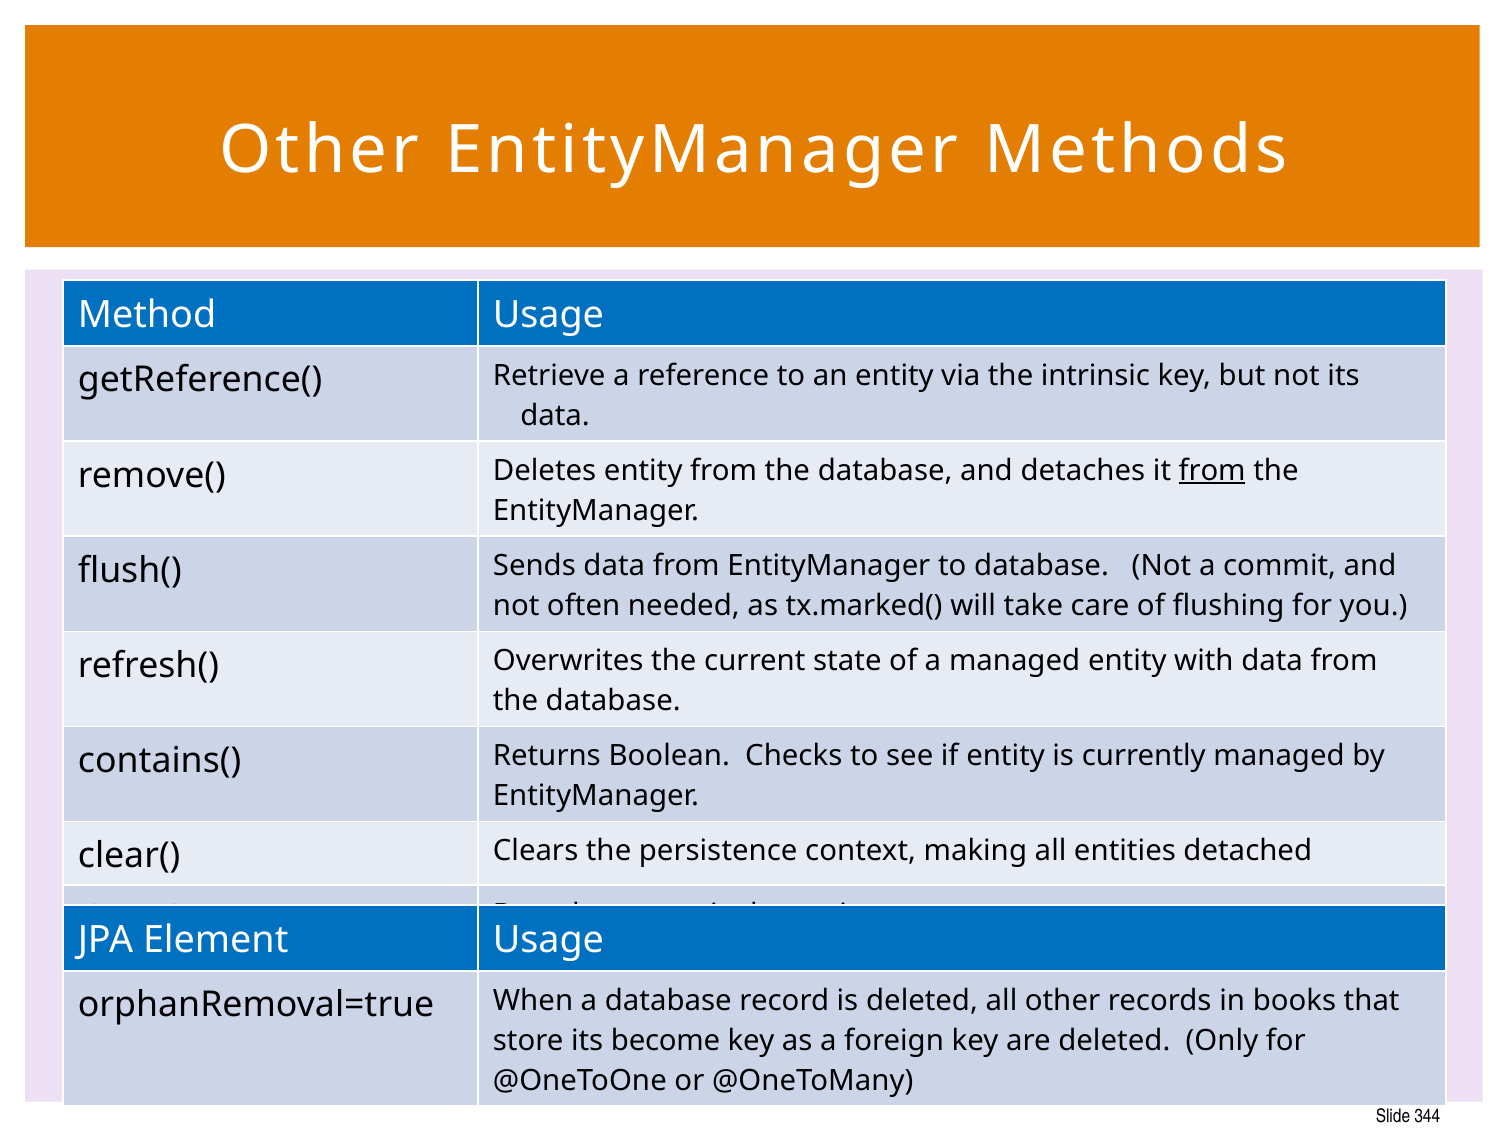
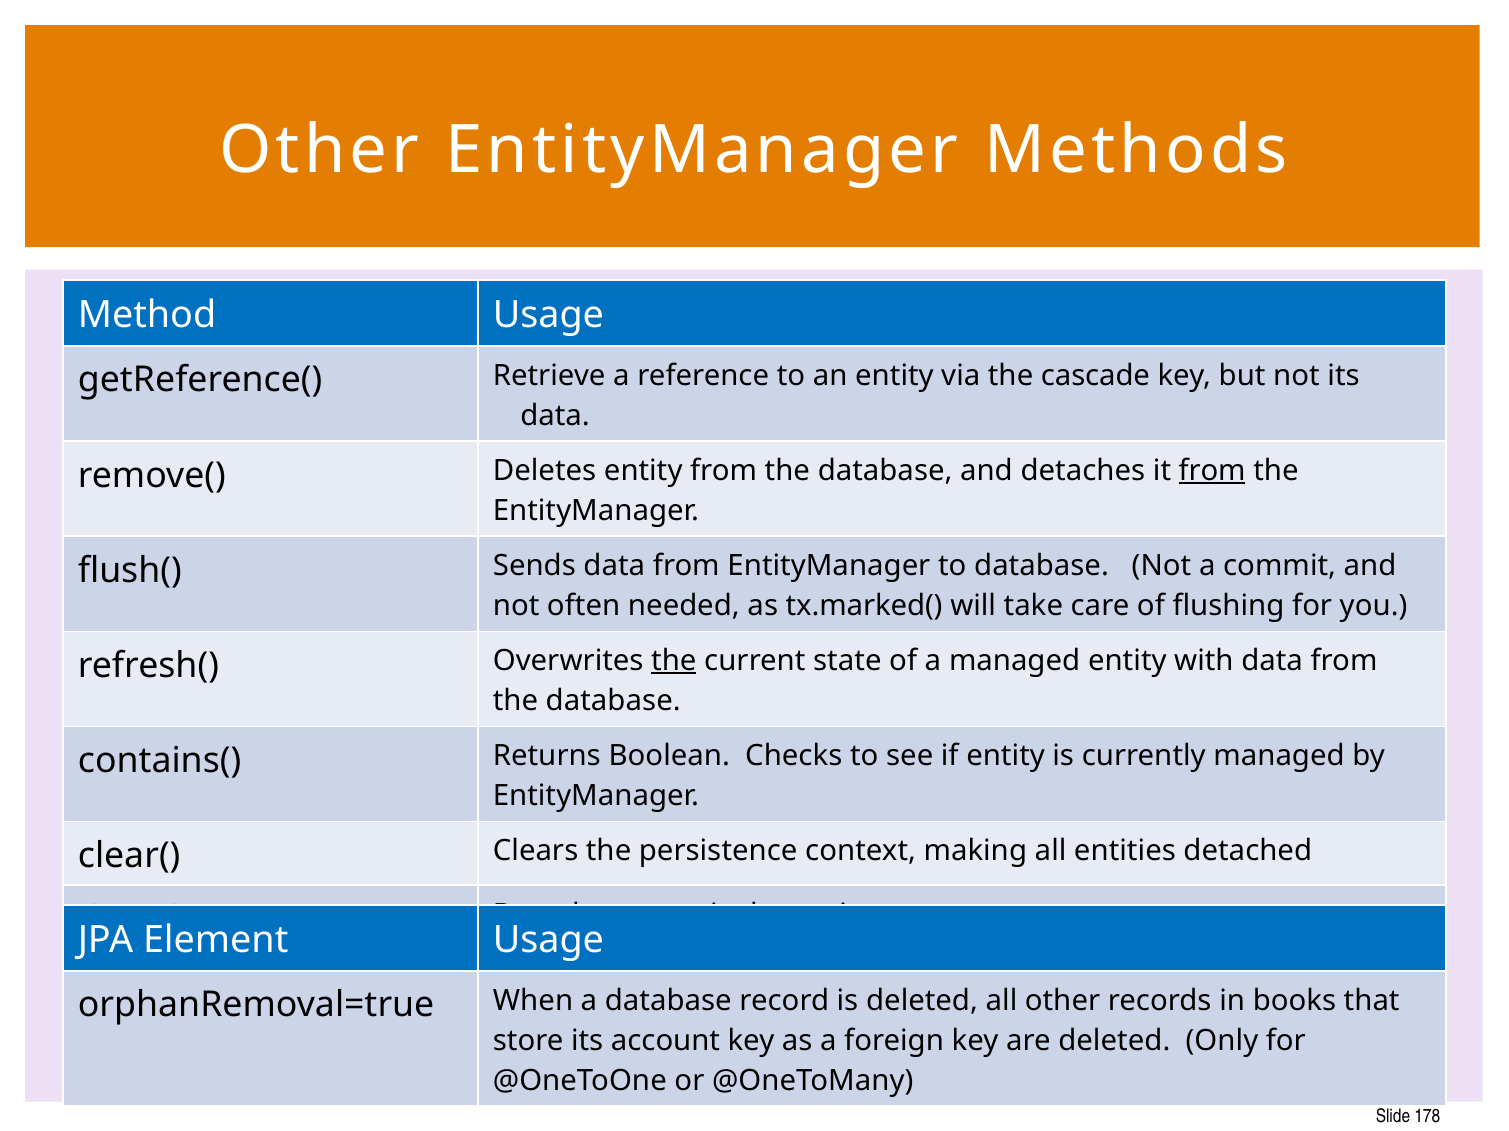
intrinsic: intrinsic -> cascade
the at (674, 661) underline: none -> present
become: become -> account
344: 344 -> 178
